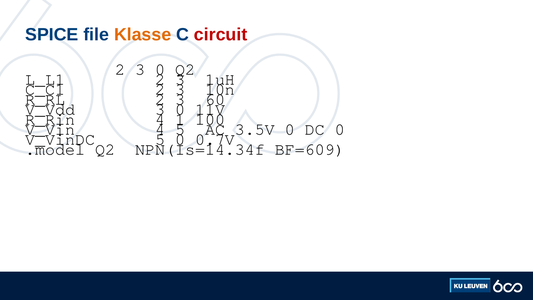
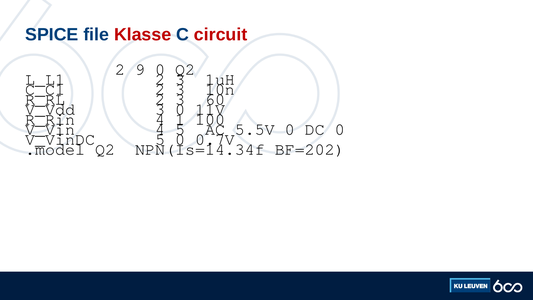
Klasse colour: orange -> red
3 at (140, 69): 3 -> 9
3.5V: 3.5V -> 5.5V
BF=609: BF=609 -> BF=202
